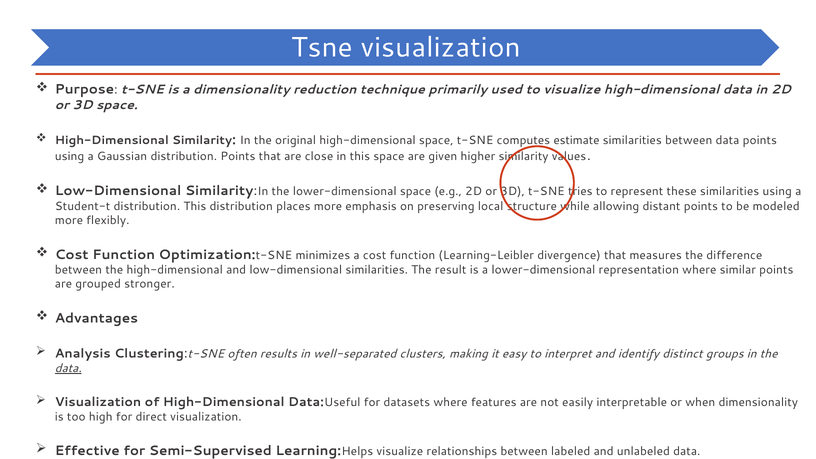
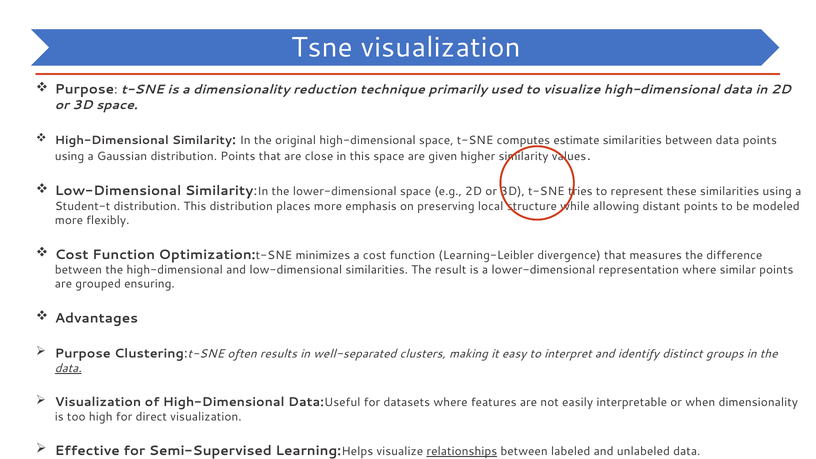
stronger: stronger -> ensuring
Analysis at (83, 353): Analysis -> Purpose
relationships underline: none -> present
